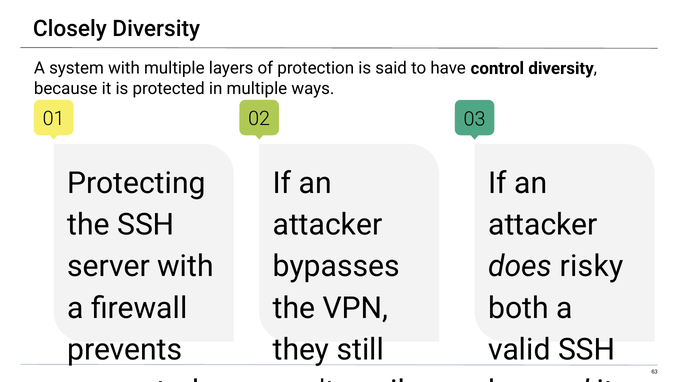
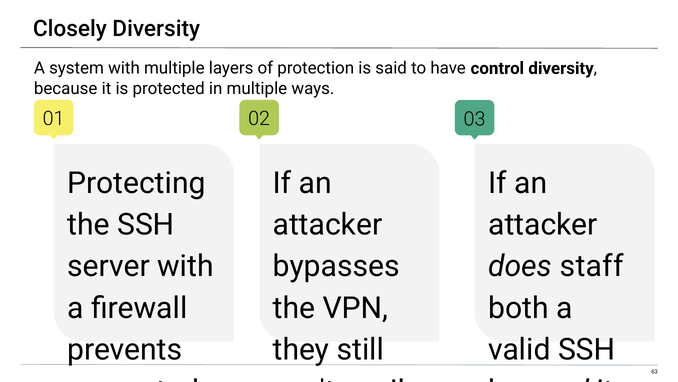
risky: risky -> staff
